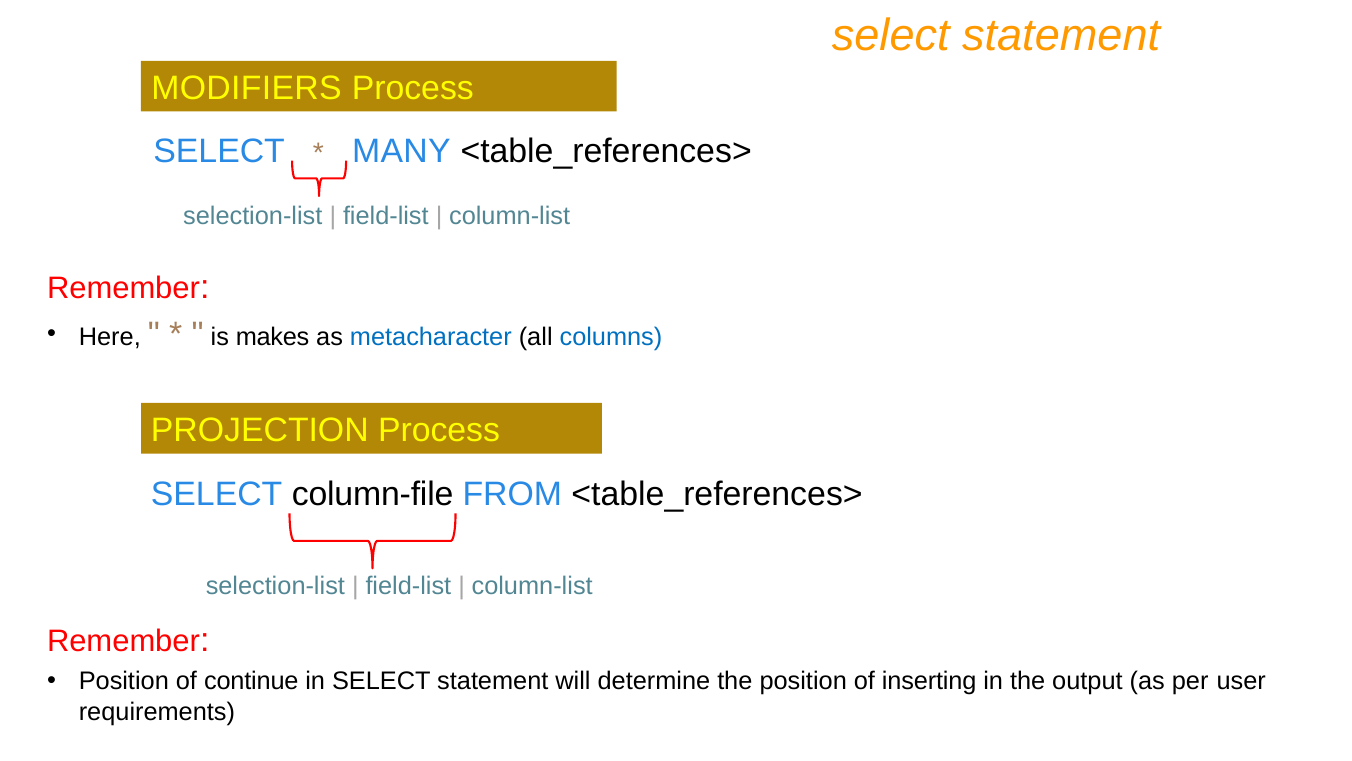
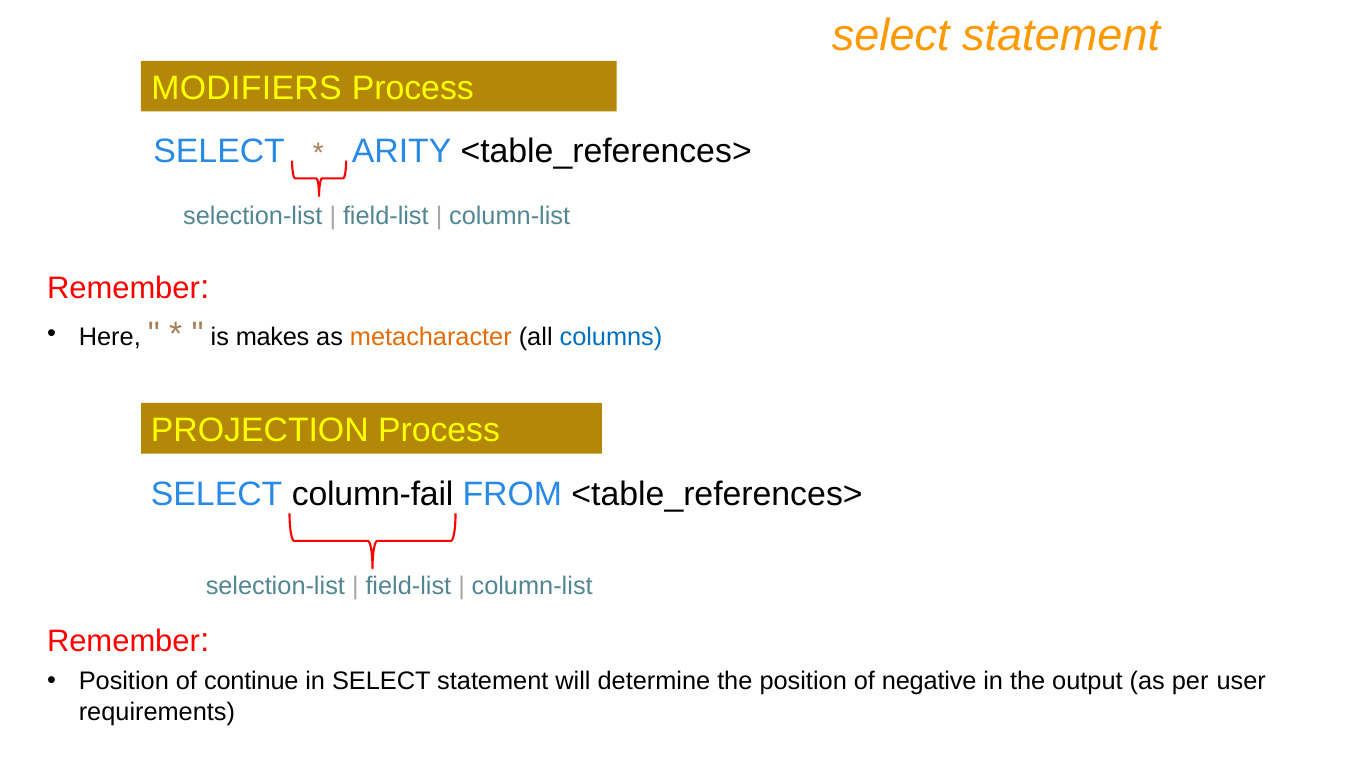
MANY: MANY -> ARITY
metacharacter colour: blue -> orange
column-file: column-file -> column-fail
inserting: inserting -> negative
